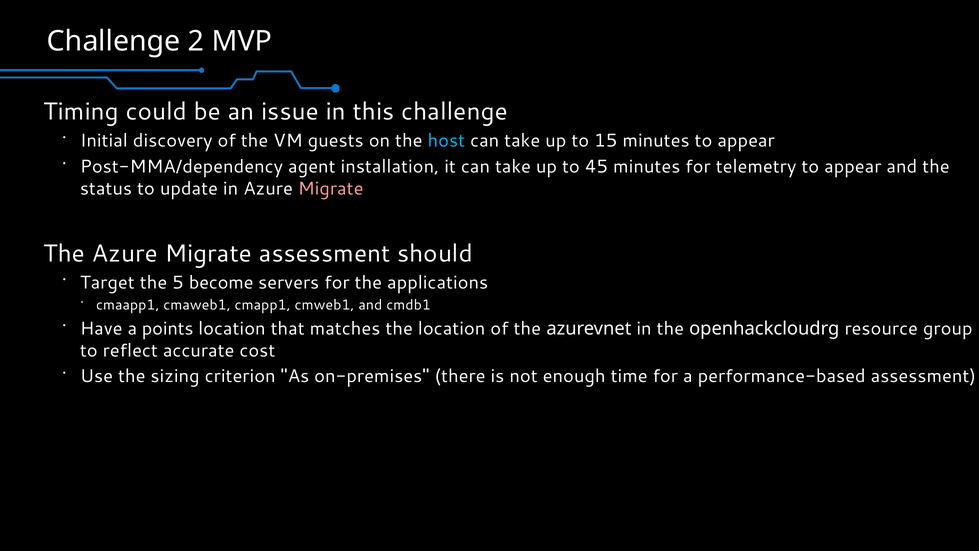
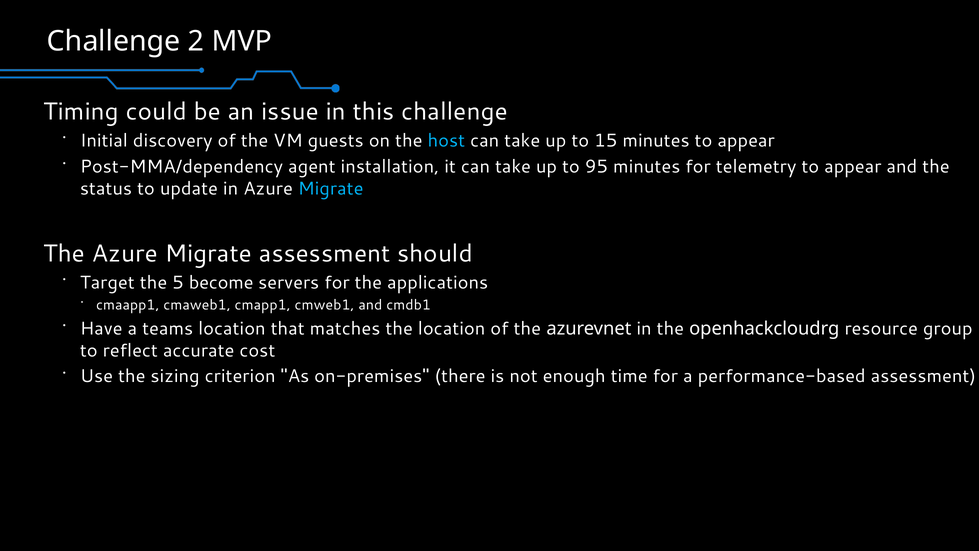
45: 45 -> 95
Migrate at (331, 188) colour: pink -> light blue
points: points -> teams
